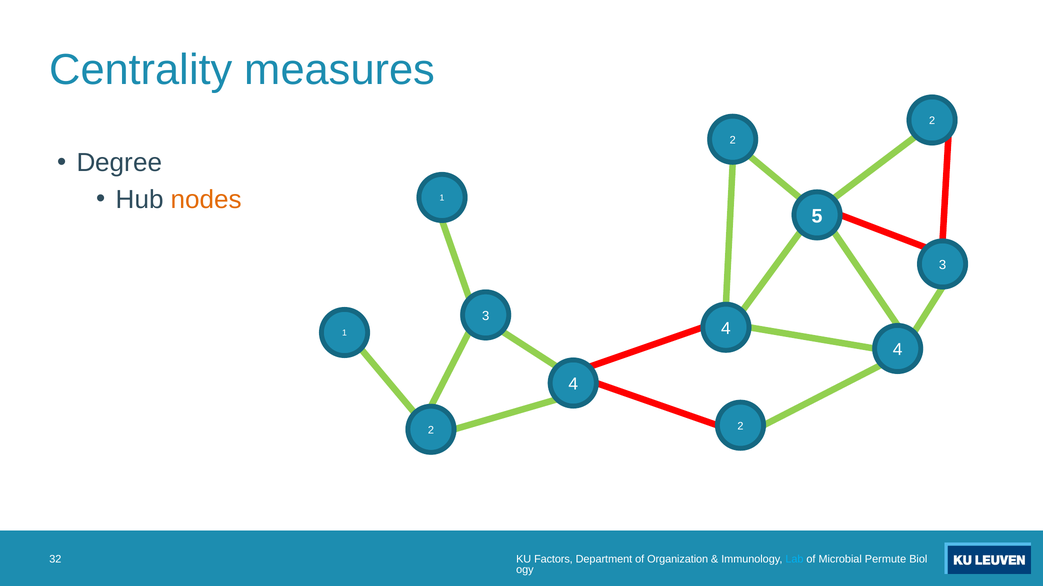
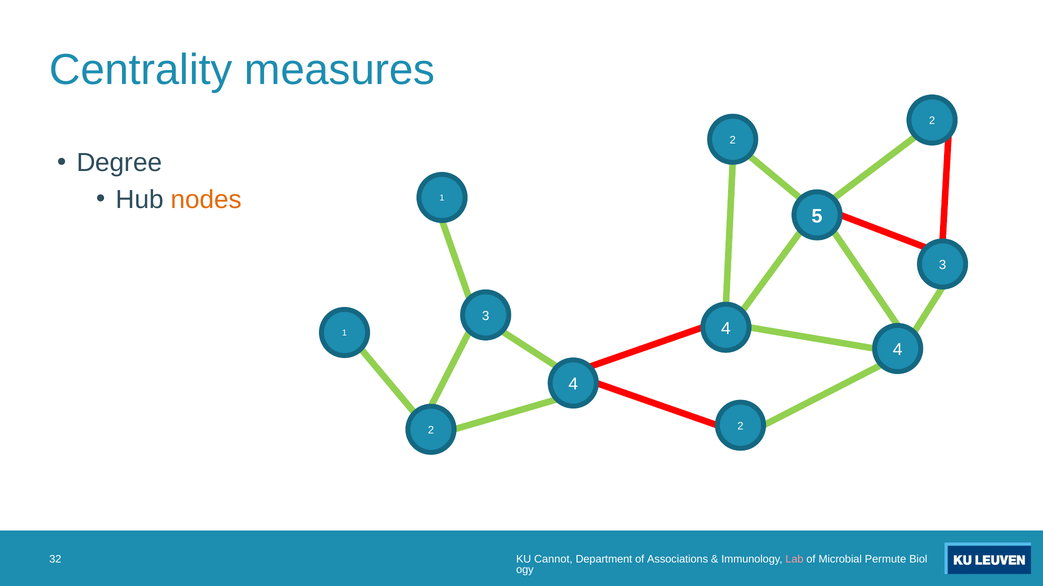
Factors: Factors -> Cannot
Organization: Organization -> Associations
Lab colour: light blue -> pink
